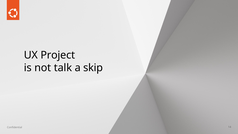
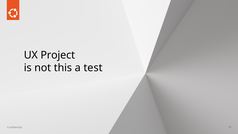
talk: talk -> this
skip: skip -> test
